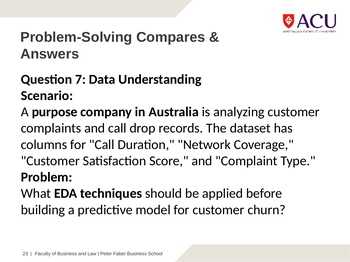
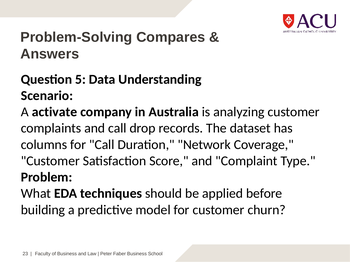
7: 7 -> 5
purpose: purpose -> activate
